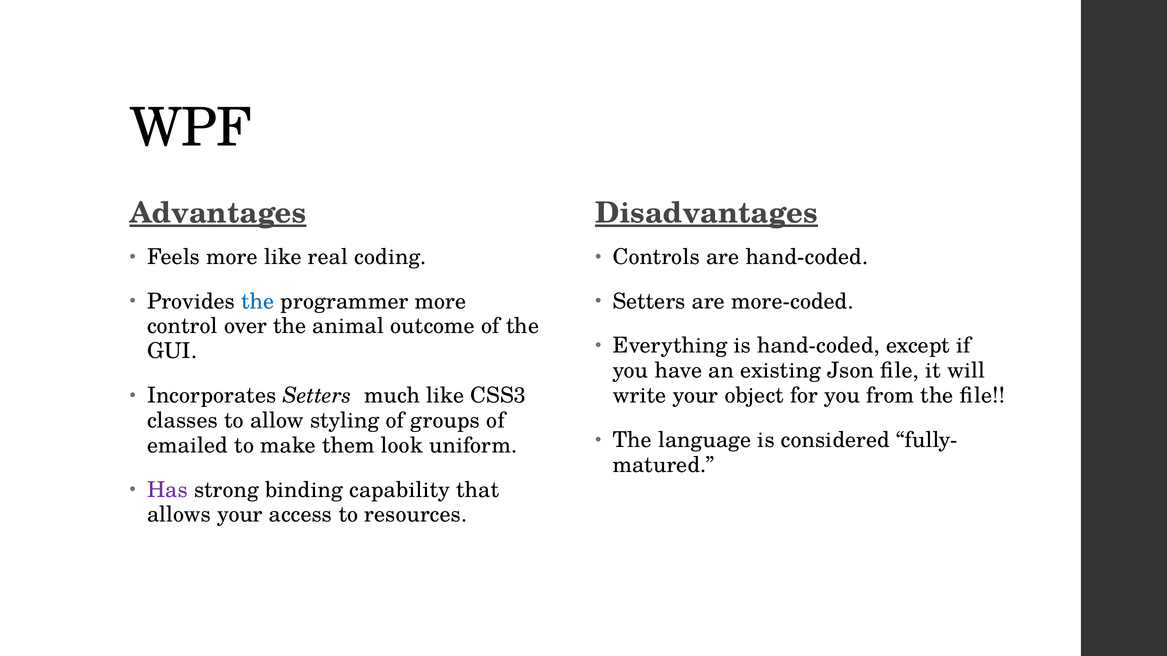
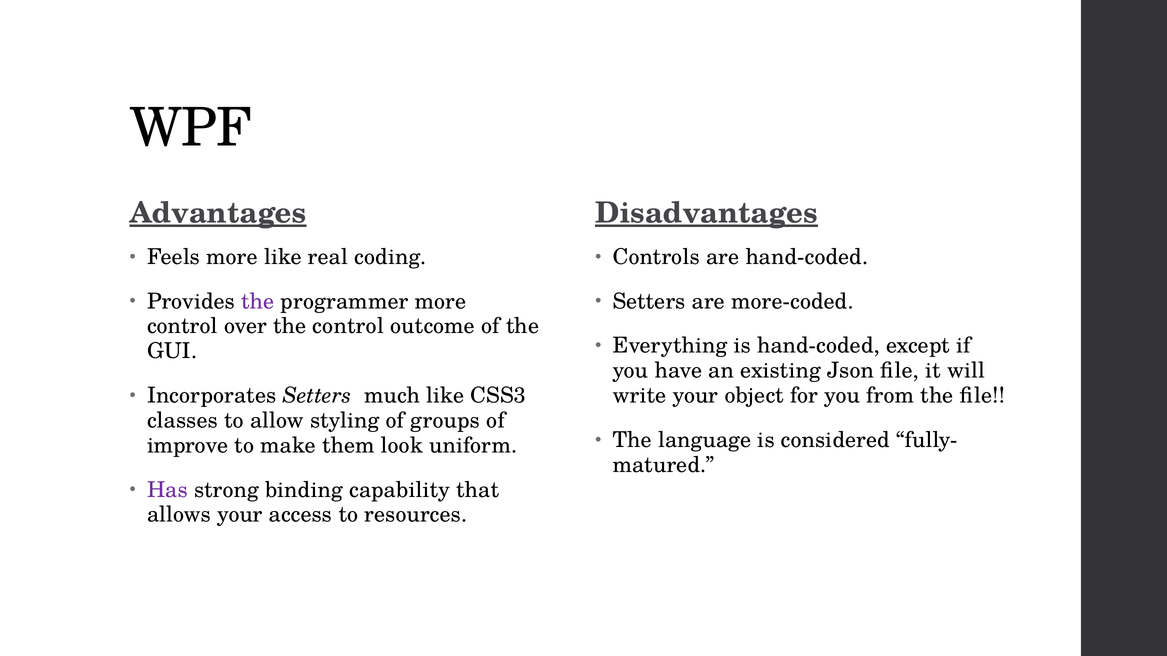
the at (258, 302) colour: blue -> purple
the animal: animal -> control
emailed: emailed -> improve
